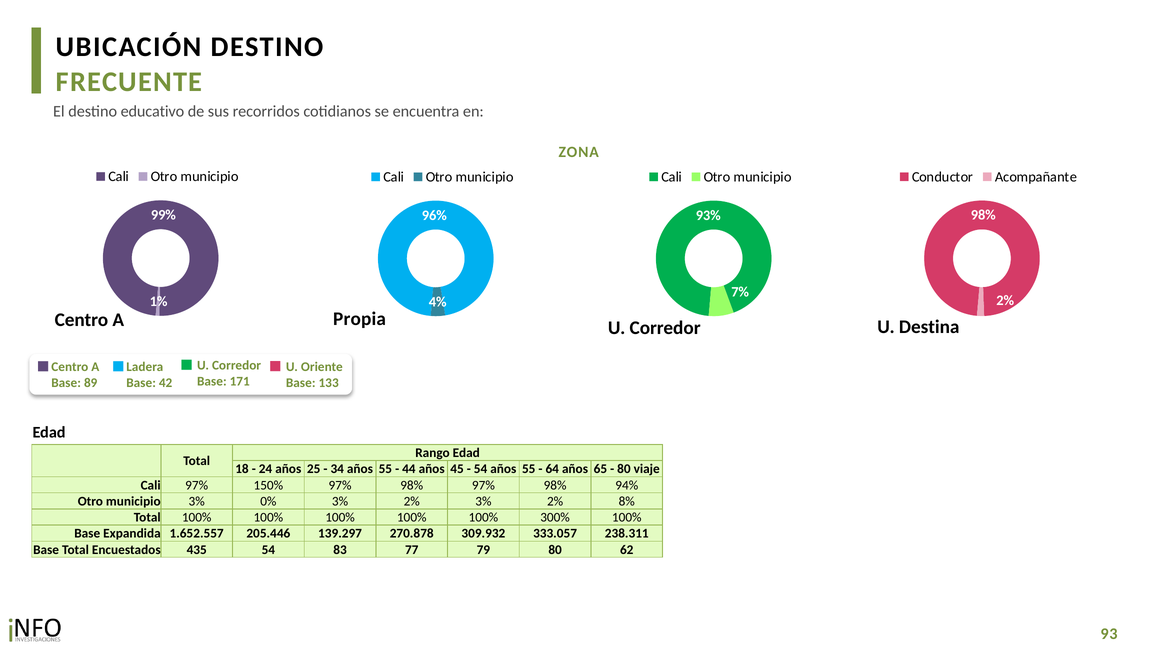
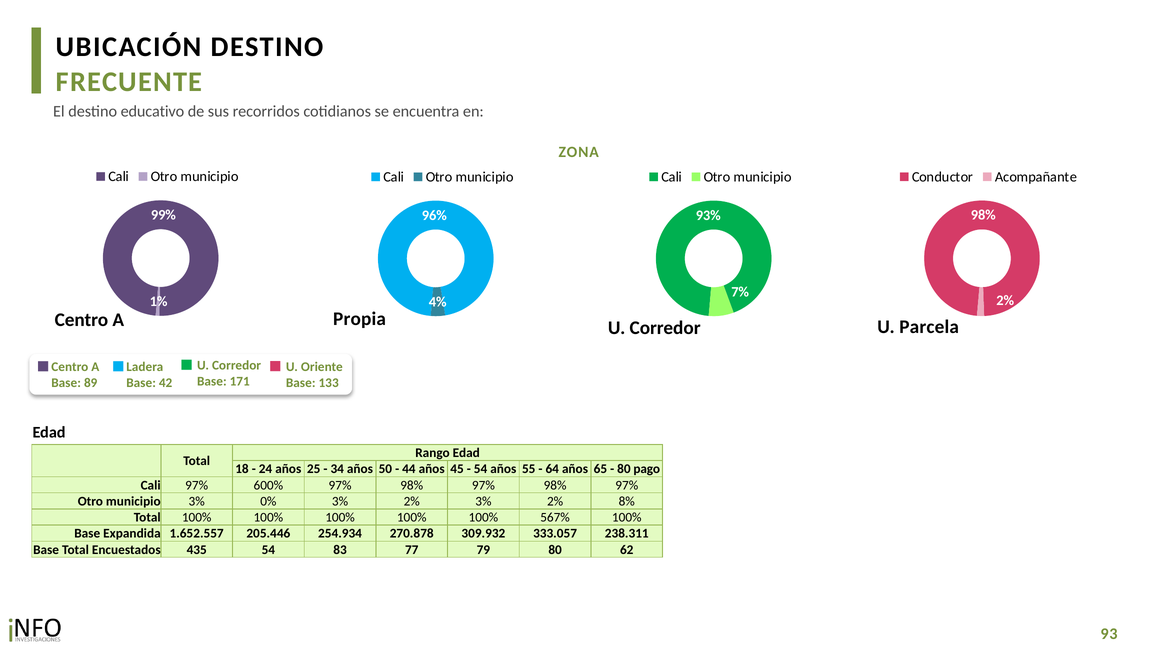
Destina: Destina -> Parcela
34 años 55: 55 -> 50
viaje: viaje -> pago
150%: 150% -> 600%
98% 97% 98% 94%: 94% -> 97%
300%: 300% -> 567%
139.297: 139.297 -> 254.934
